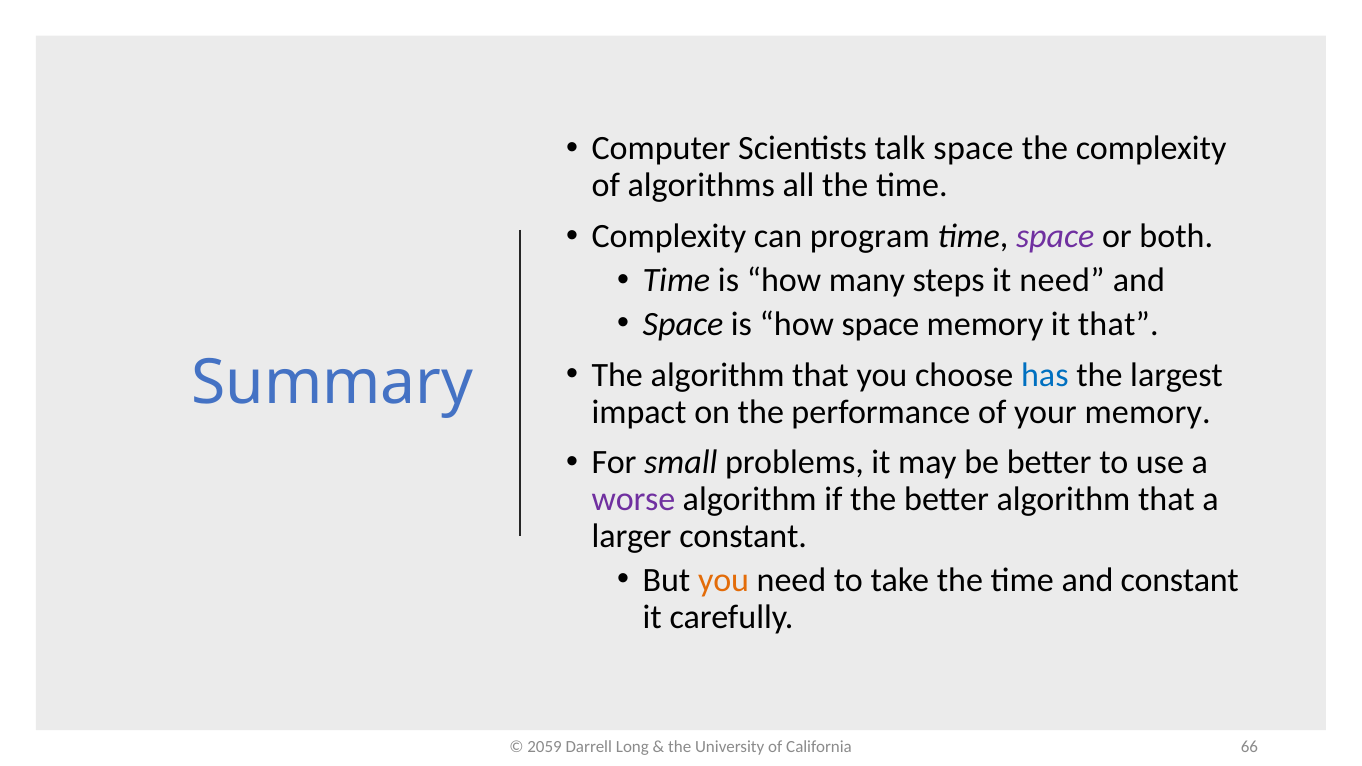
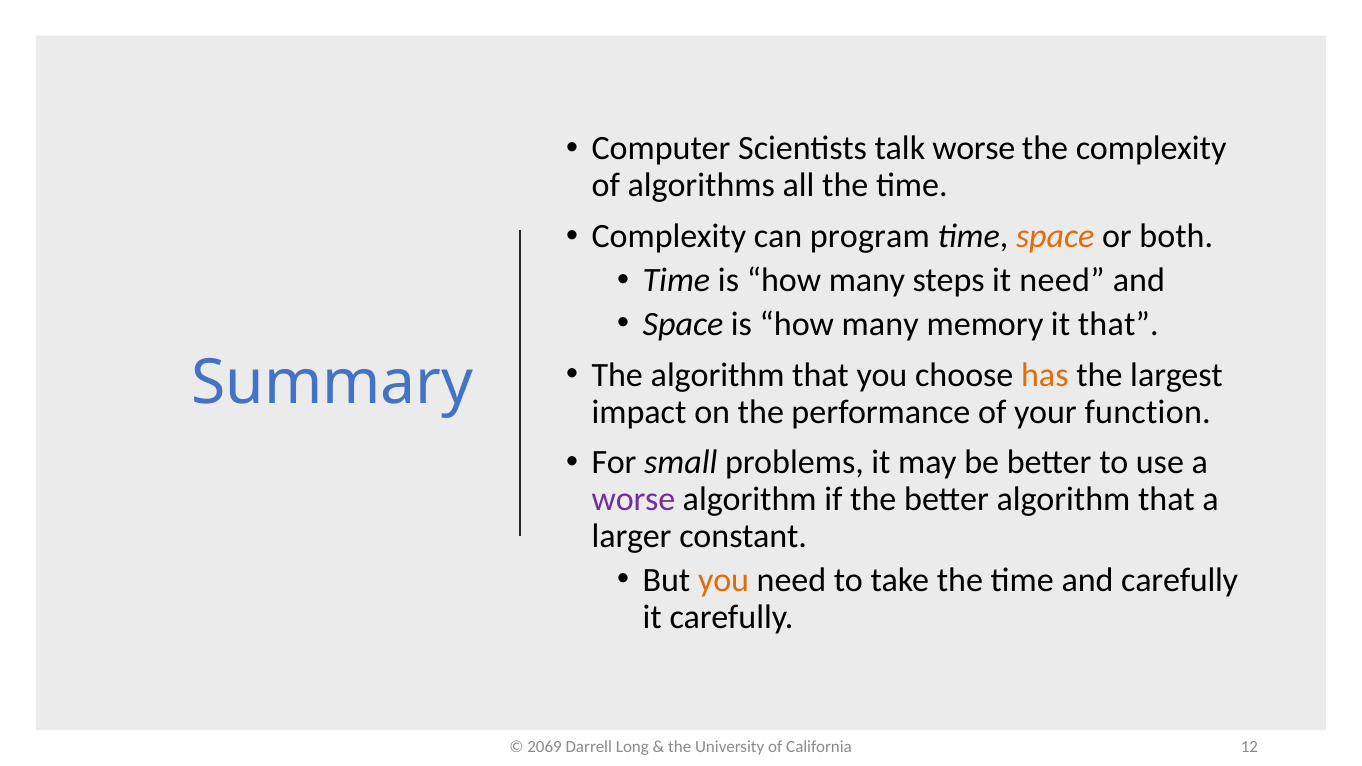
talk space: space -> worse
space at (1055, 236) colour: purple -> orange
Space is how space: space -> many
has colour: blue -> orange
your memory: memory -> function
and constant: constant -> carefully
2059: 2059 -> 2069
66: 66 -> 12
